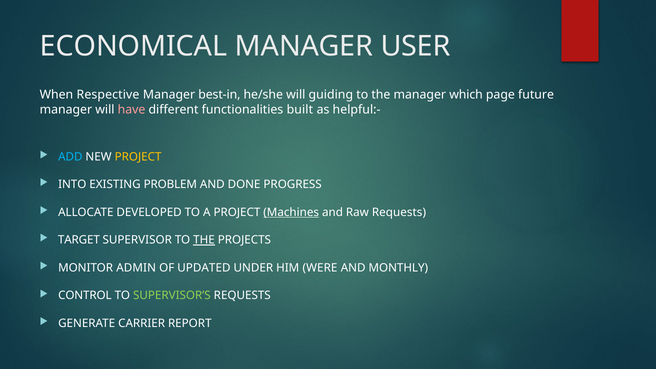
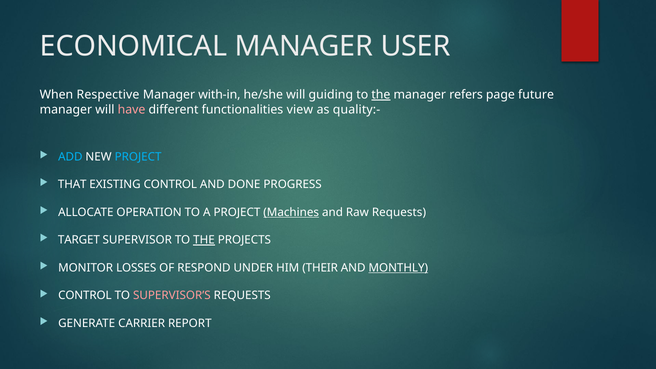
best-in: best-in -> with-in
the at (381, 95) underline: none -> present
which: which -> refers
built: built -> view
helpful:-: helpful:- -> quality:-
PROJECT at (138, 157) colour: yellow -> light blue
INTO: INTO -> THAT
EXISTING PROBLEM: PROBLEM -> CONTROL
DEVELOPED: DEVELOPED -> OPERATION
ADMIN: ADMIN -> LOSSES
UPDATED: UPDATED -> RESPOND
WERE: WERE -> THEIR
MONTHLY underline: none -> present
SUPERVISOR’S colour: light green -> pink
